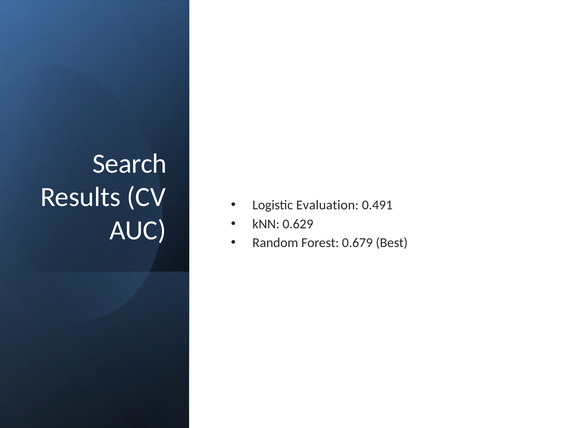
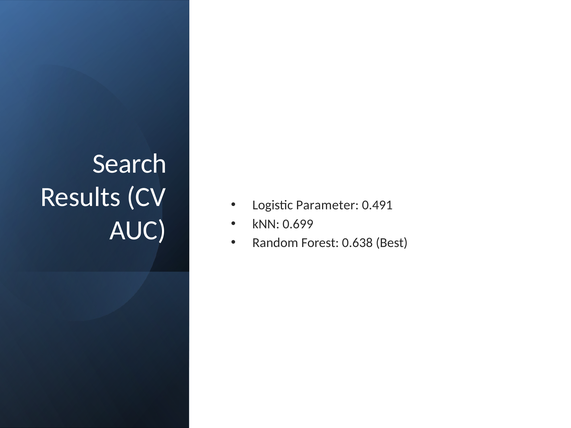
Evaluation: Evaluation -> Parameter
0.629: 0.629 -> 0.699
0.679: 0.679 -> 0.638
